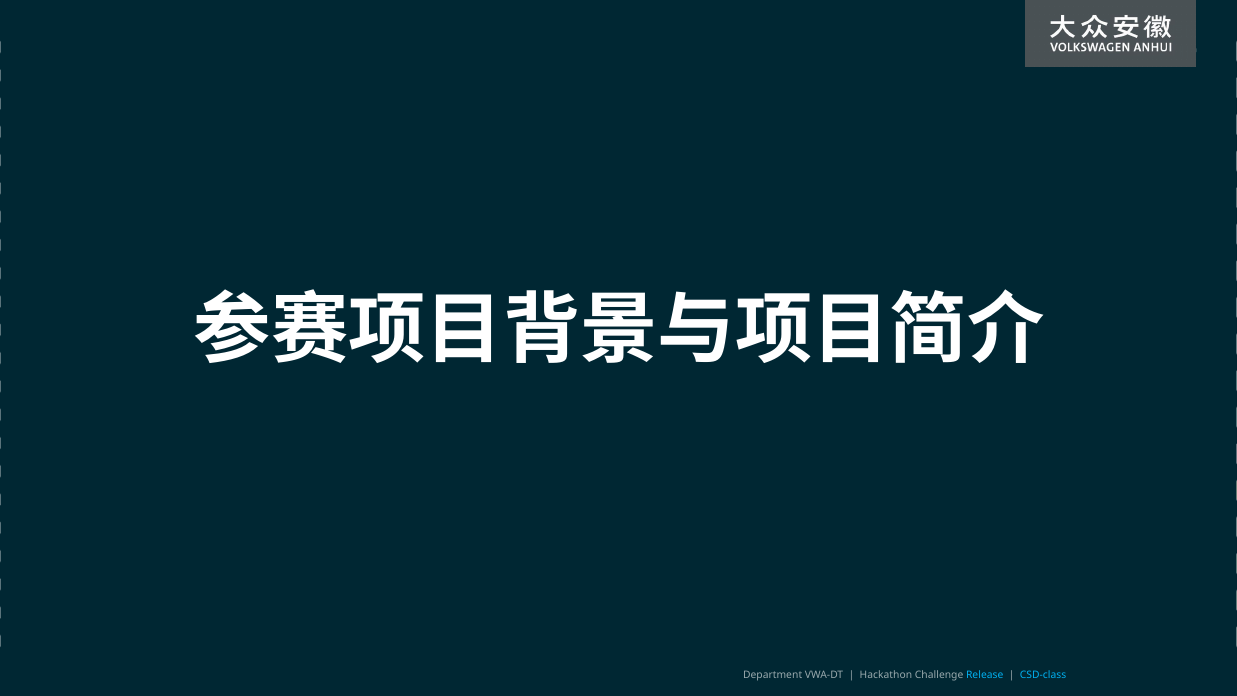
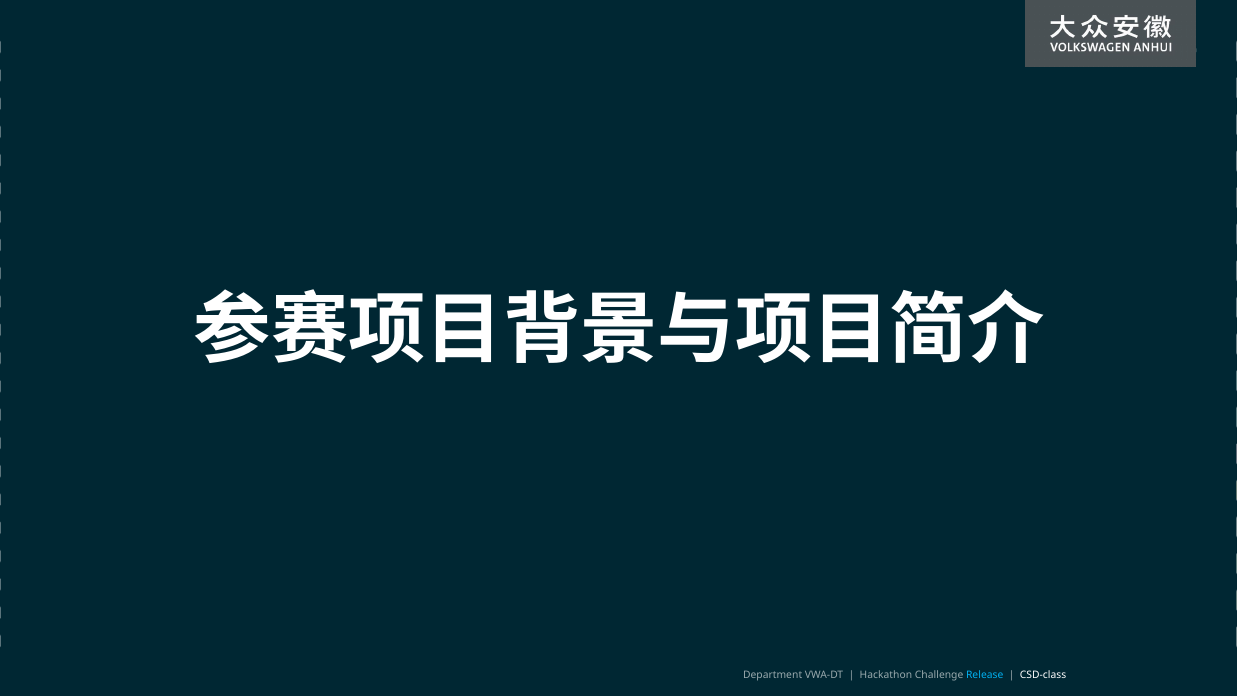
CSD-class colour: light blue -> white
